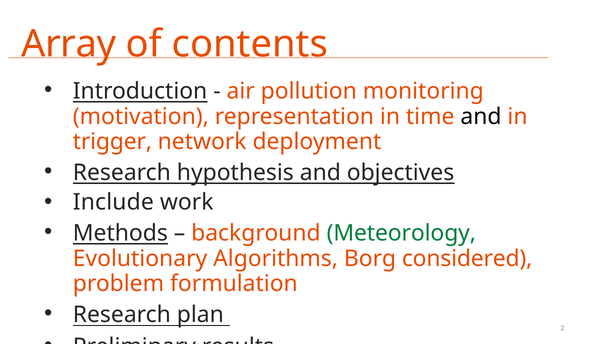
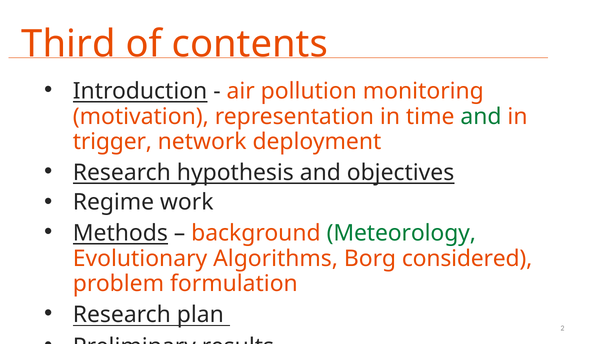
Array: Array -> Third
and at (481, 117) colour: black -> green
Include: Include -> Regime
